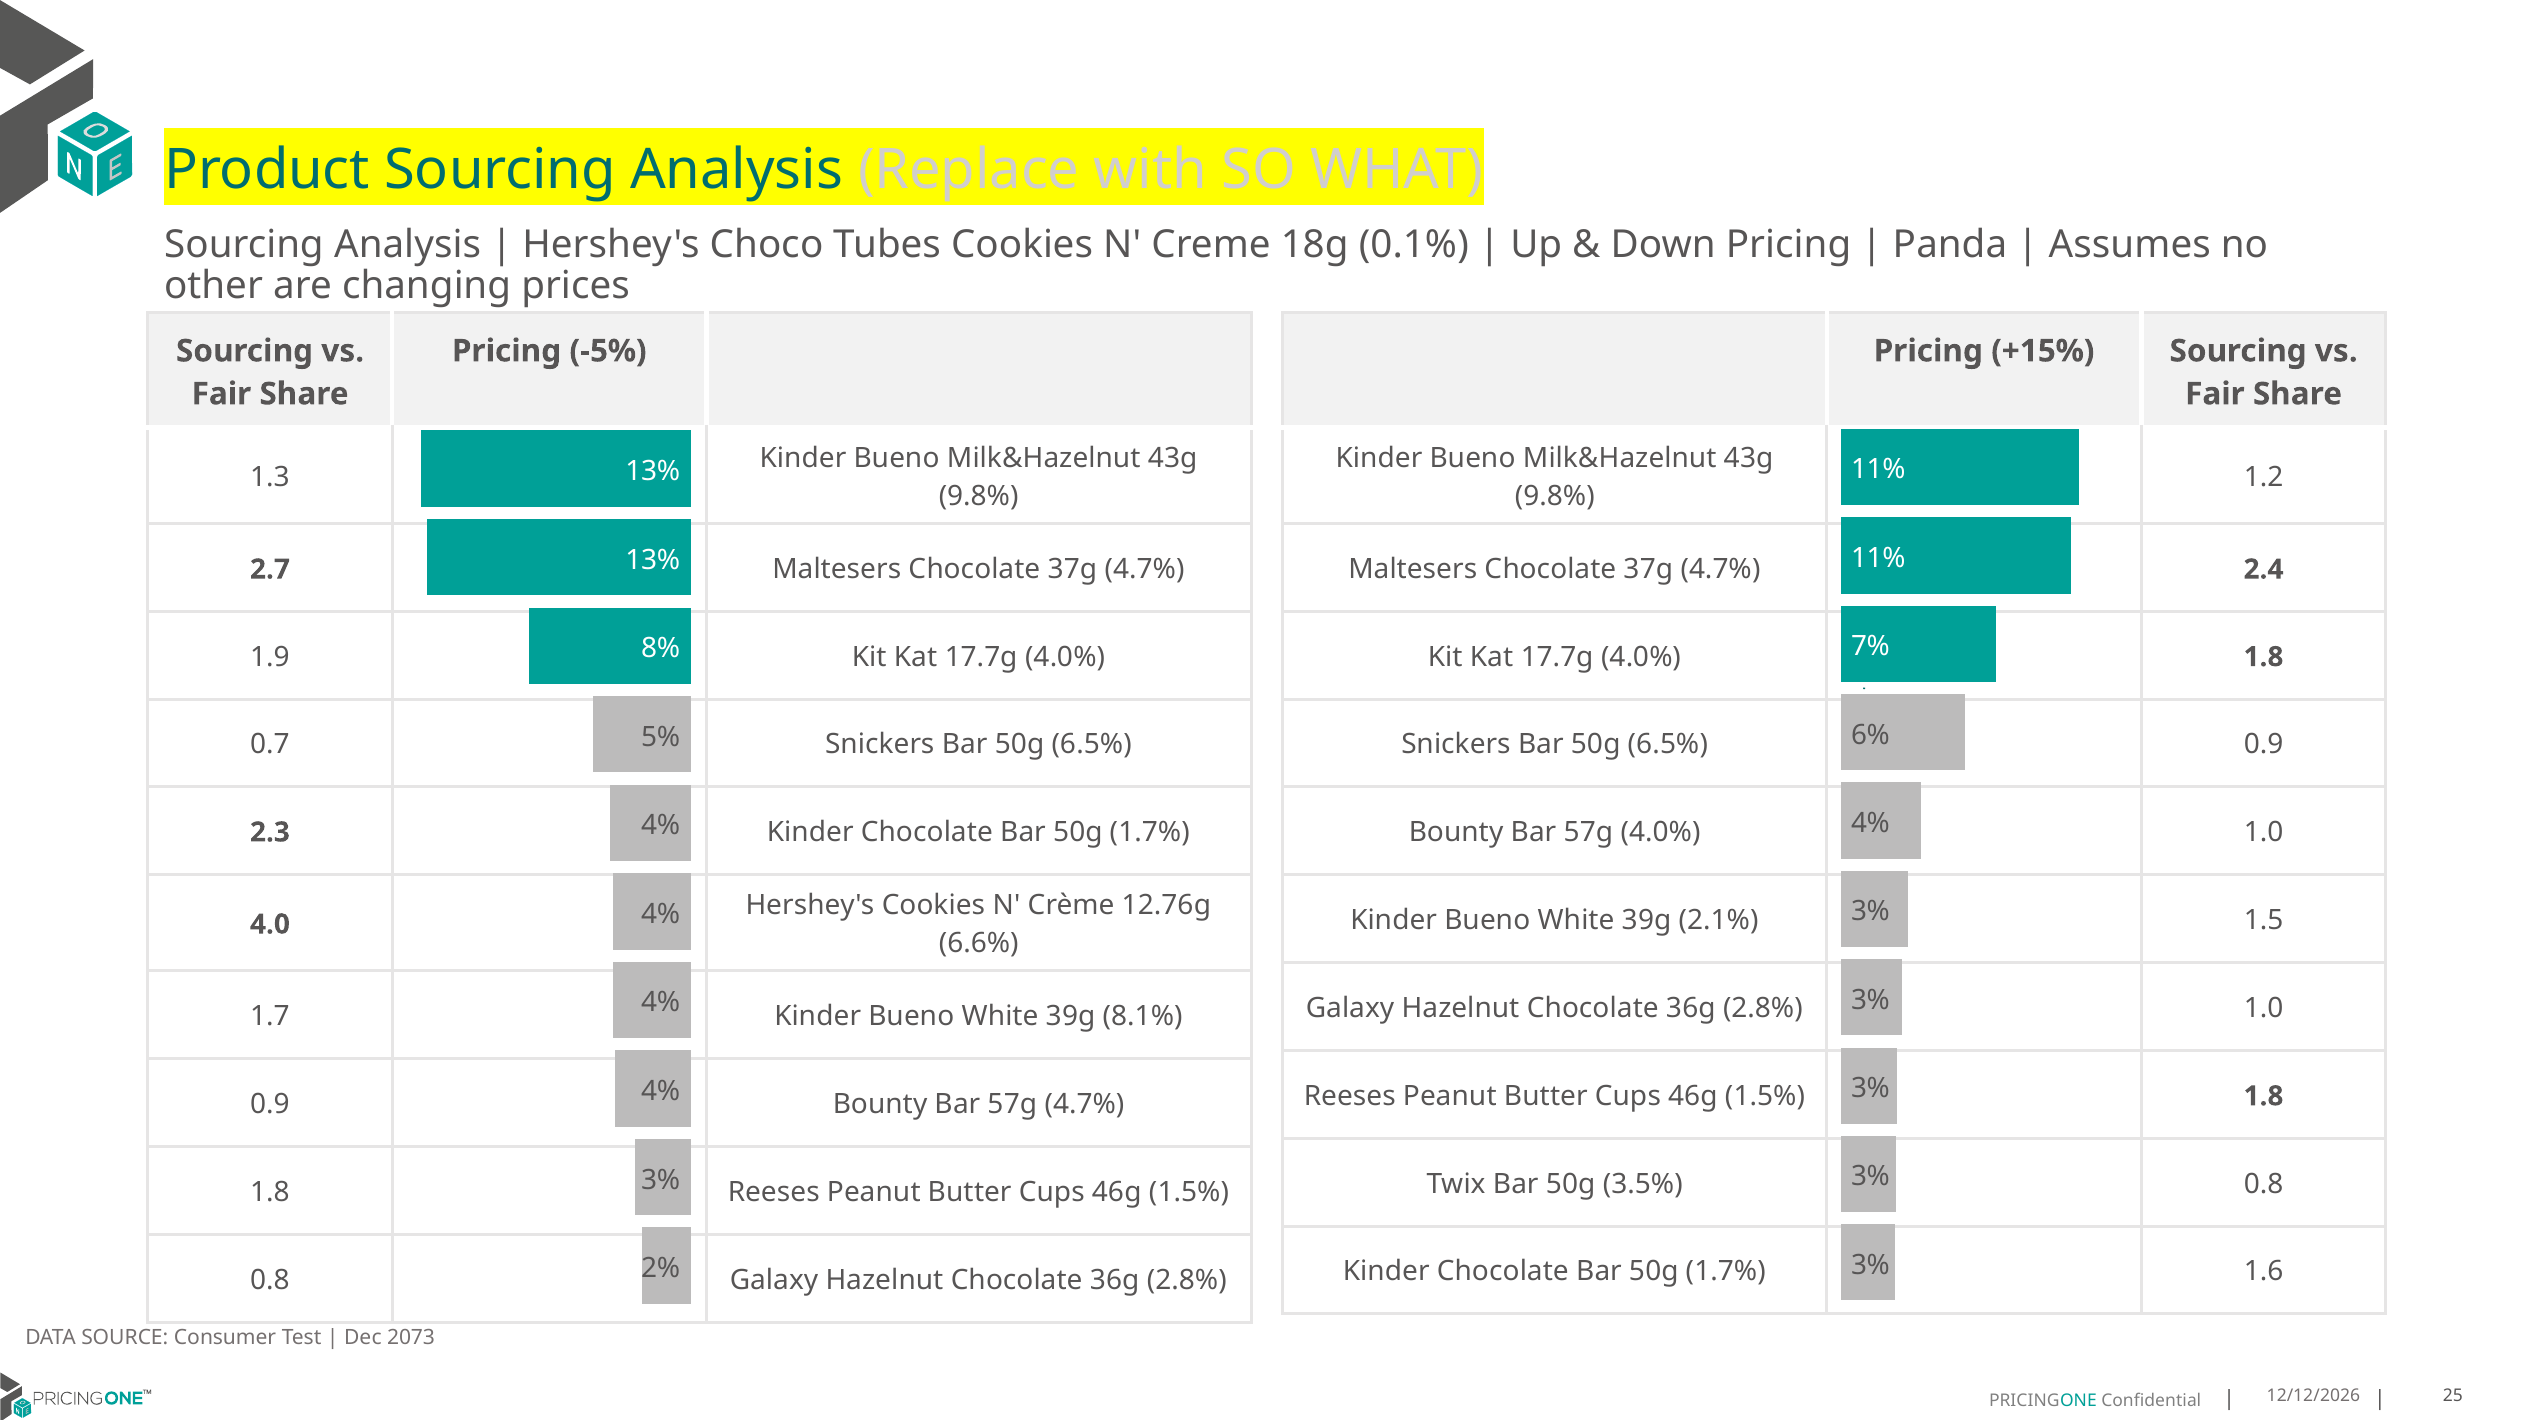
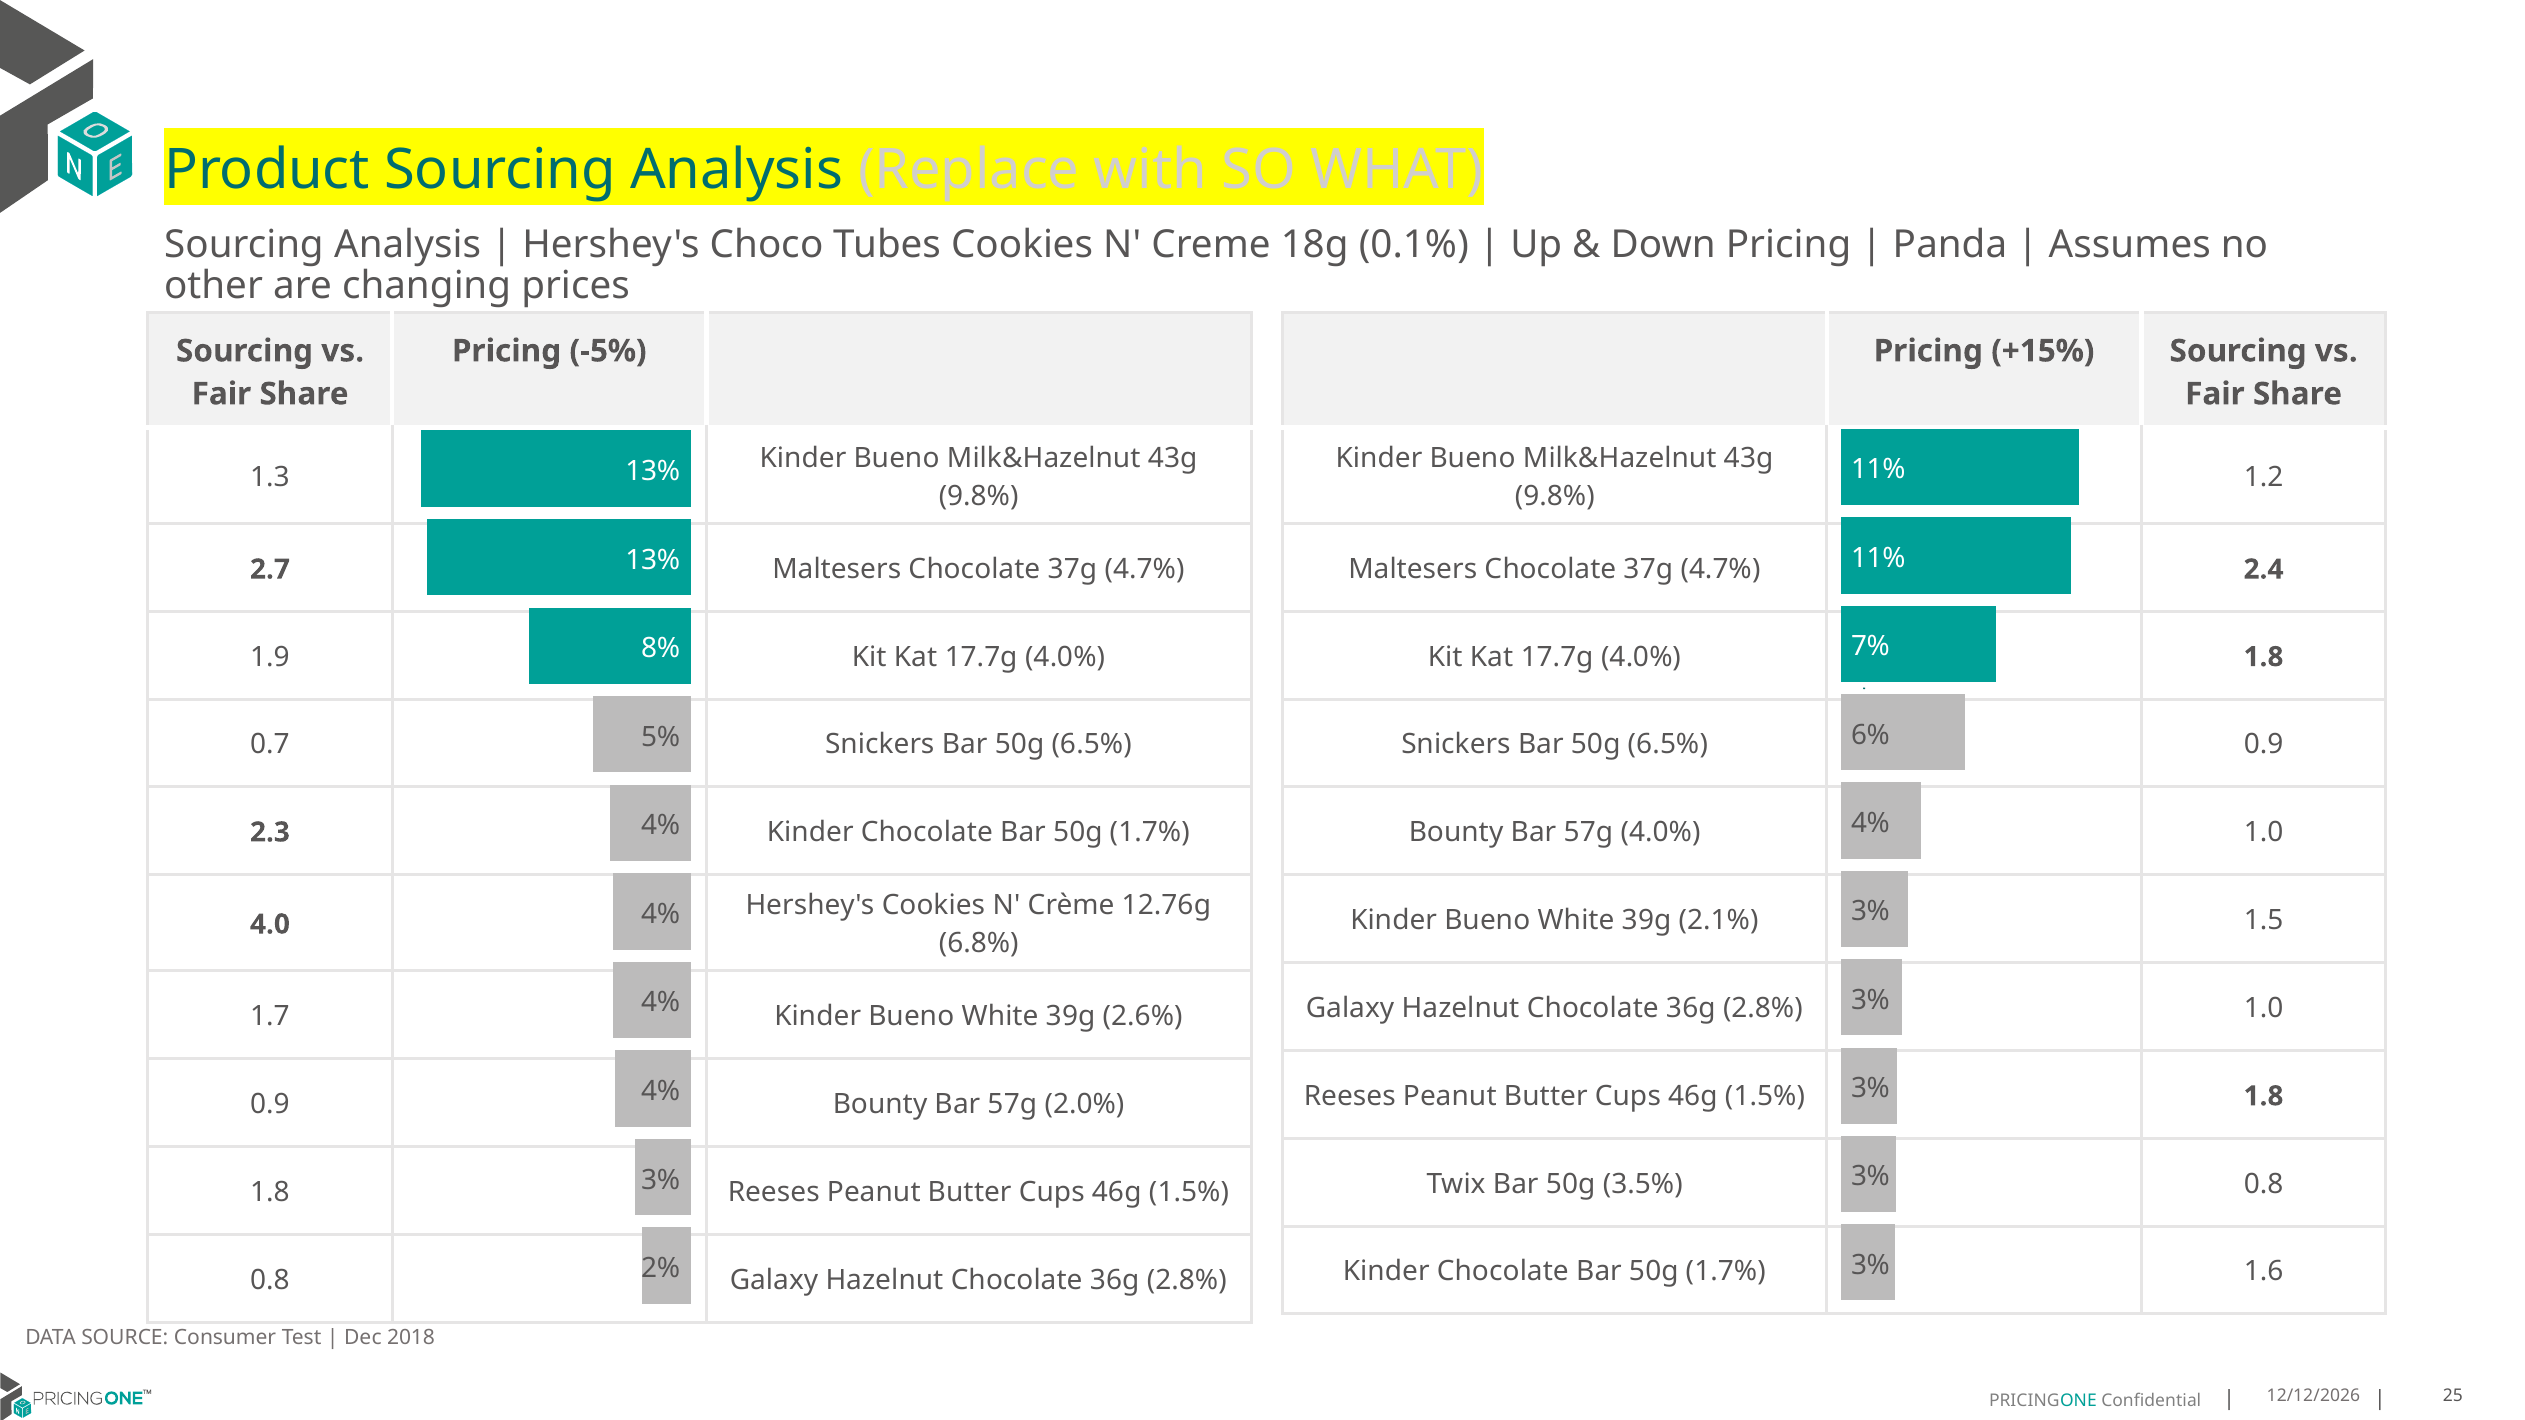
6.6%: 6.6% -> 6.8%
8.1%: 8.1% -> 2.6%
57g 4.7%: 4.7% -> 2.0%
2073: 2073 -> 2018
